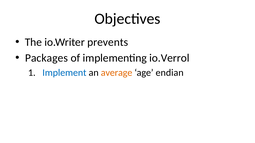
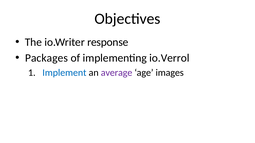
prevents: prevents -> response
average colour: orange -> purple
endian: endian -> images
